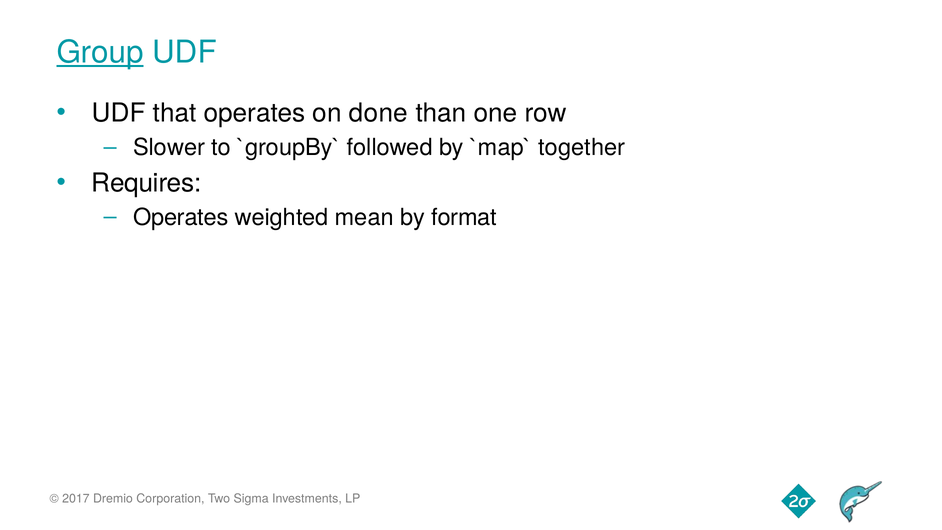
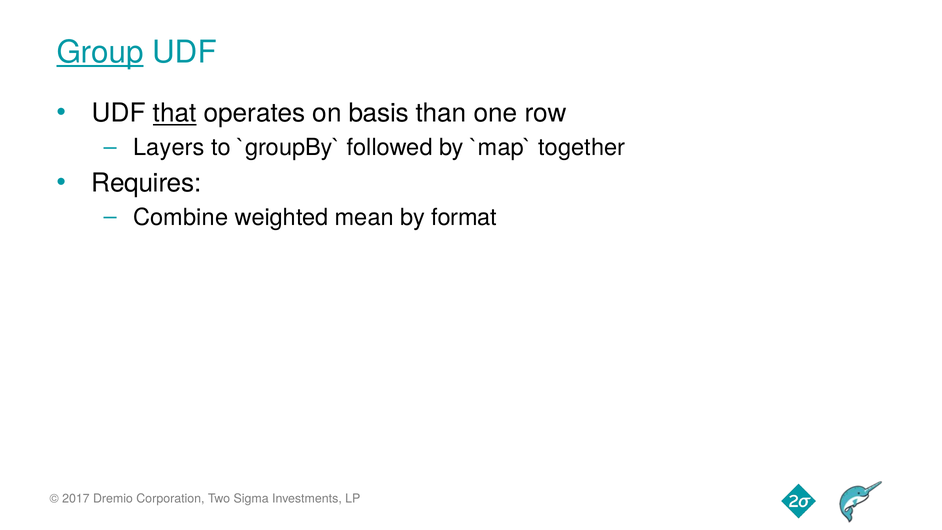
that underline: none -> present
done: done -> basis
Slower: Slower -> Layers
Operates at (181, 217): Operates -> Combine
